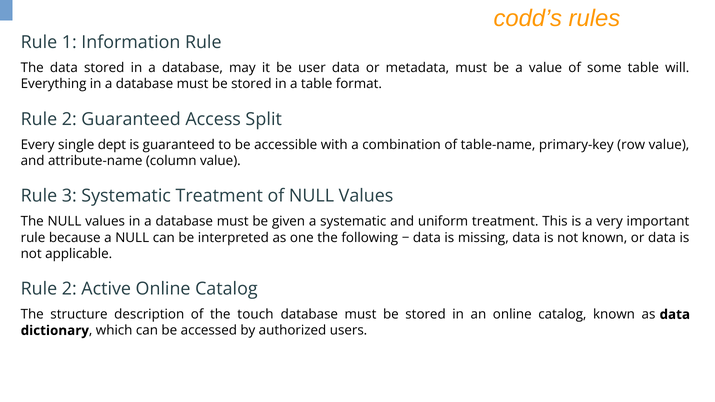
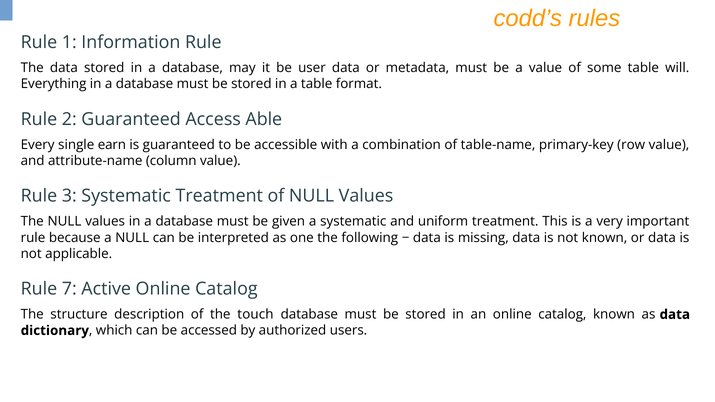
Split: Split -> Able
dept: dept -> earn
2 at (69, 289): 2 -> 7
